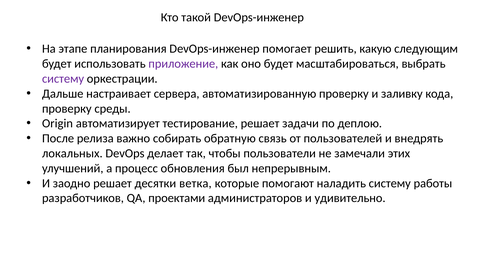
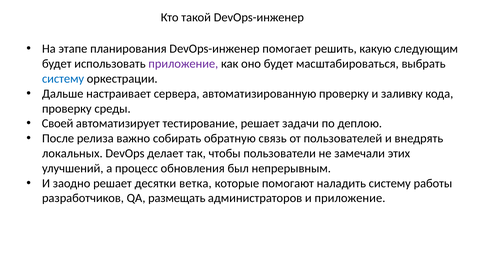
систему at (63, 79) colour: purple -> blue
Origin: Origin -> Своей
проектами: проектами -> размещать
и удивительно: удивительно -> приложение
